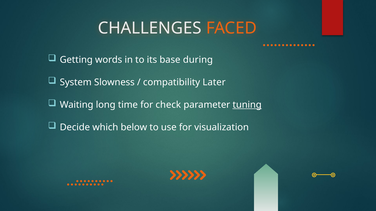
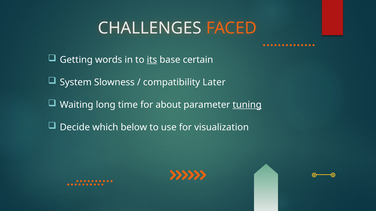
its underline: none -> present
during: during -> certain
check: check -> about
